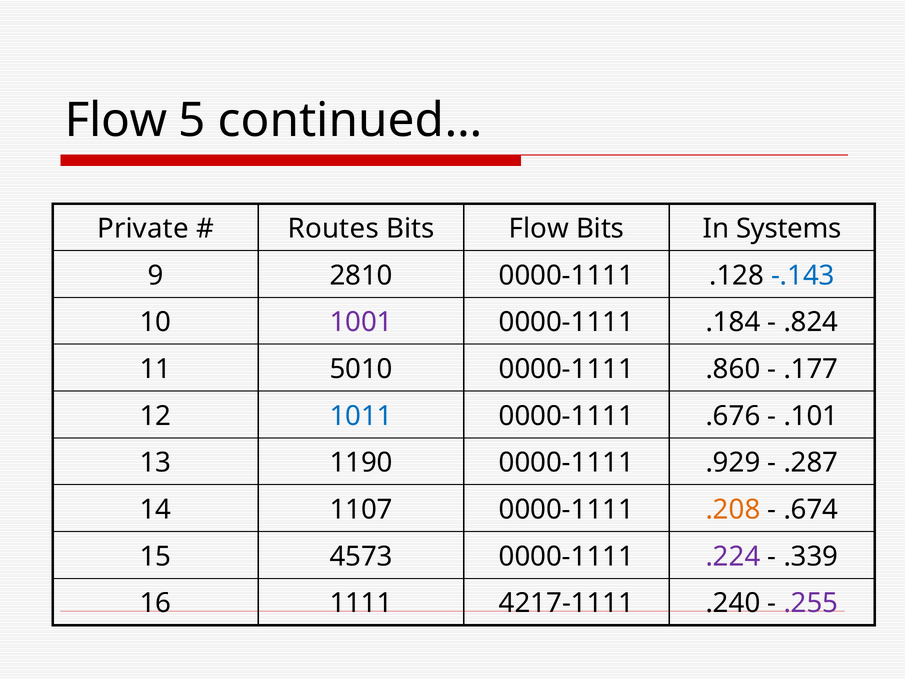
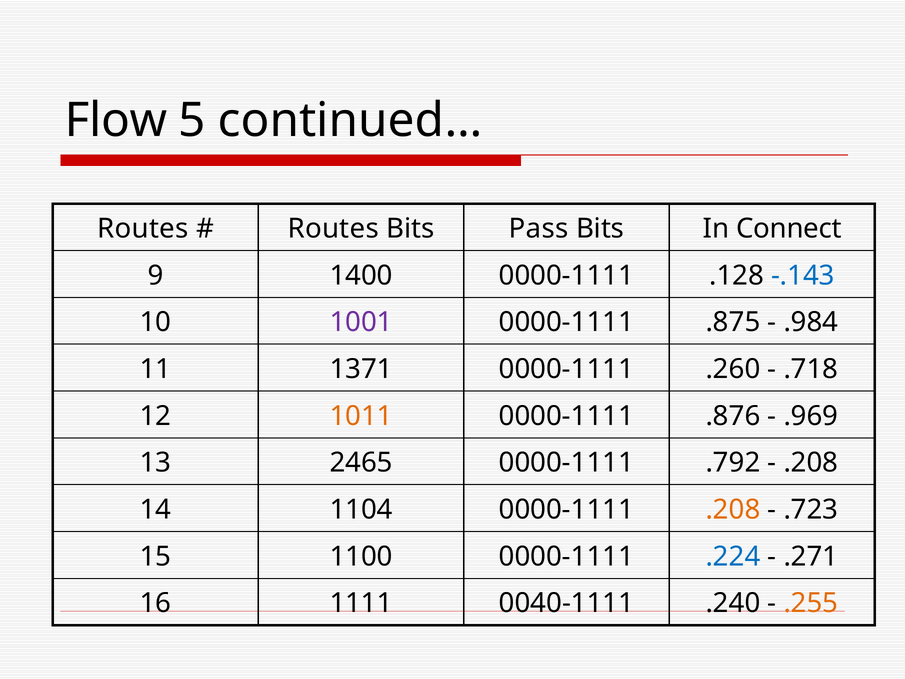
Private at (143, 229): Private -> Routes
Bits Flow: Flow -> Pass
Systems: Systems -> Connect
2810: 2810 -> 1400
.184: .184 -> .875
.824: .824 -> .984
5010: 5010 -> 1371
.860: .860 -> .260
.177: .177 -> .718
1011 colour: blue -> orange
.676: .676 -> .876
.101: .101 -> .969
1190: 1190 -> 2465
.929: .929 -> .792
.287 at (811, 463): .287 -> .208
1107: 1107 -> 1104
.674: .674 -> .723
4573: 4573 -> 1100
.224 colour: purple -> blue
.339: .339 -> .271
4217-1111: 4217-1111 -> 0040-1111
.255 colour: purple -> orange
